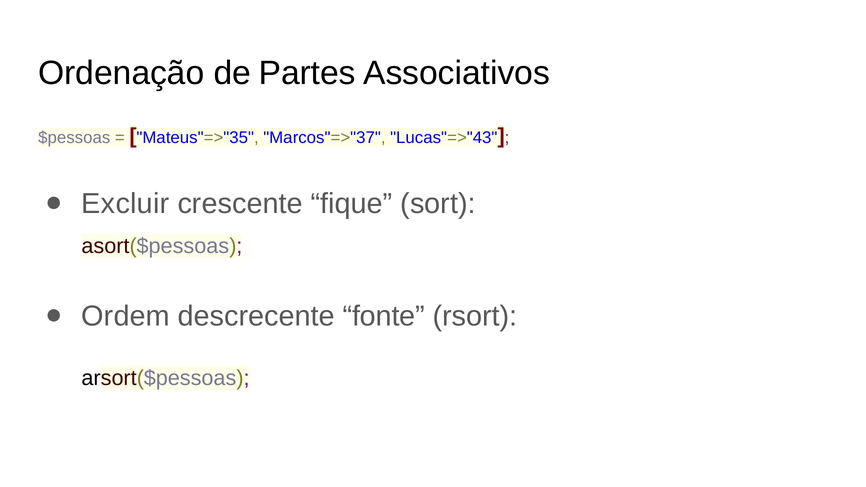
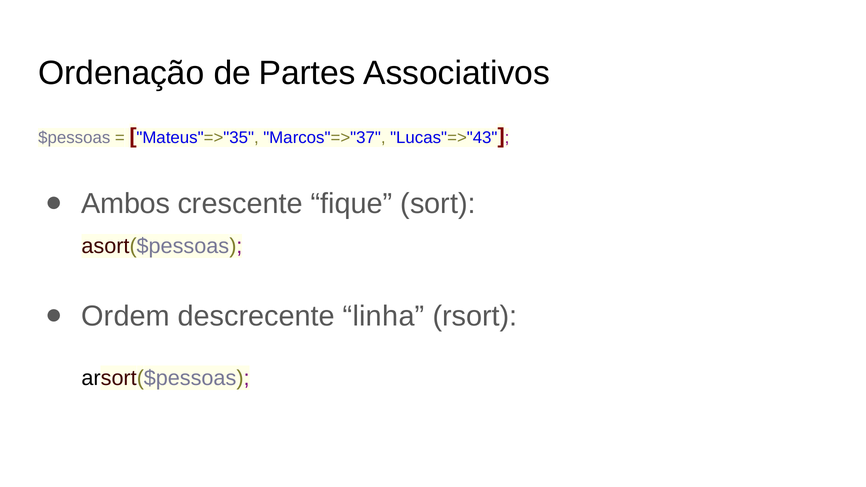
Excluir: Excluir -> Ambos
fonte: fonte -> linha
